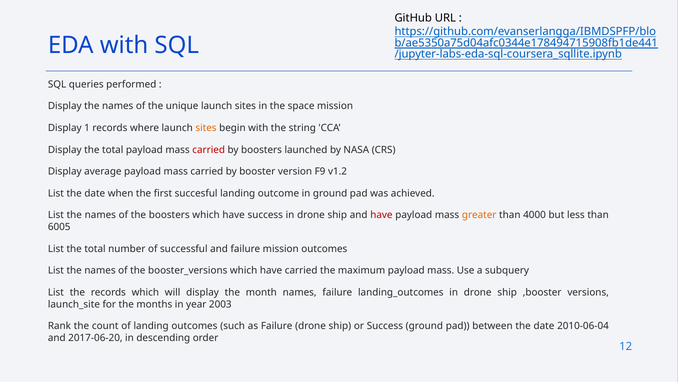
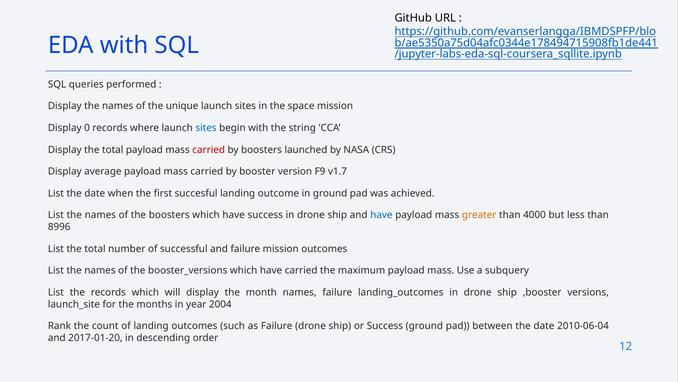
1: 1 -> 0
sites at (206, 128) colour: orange -> blue
v1.2: v1.2 -> v1.7
have at (381, 215) colour: red -> blue
6005: 6005 -> 8996
2003: 2003 -> 2004
2017-06-20: 2017-06-20 -> 2017-01-20
